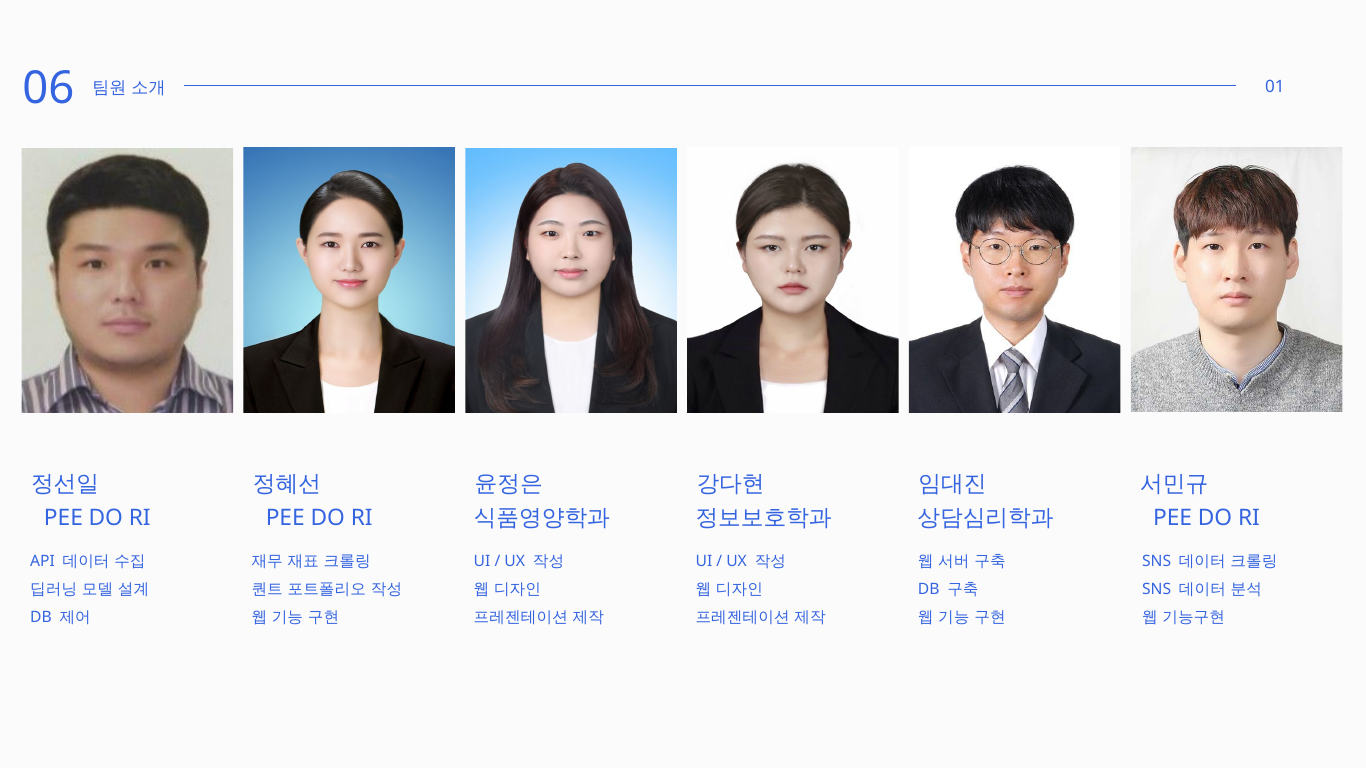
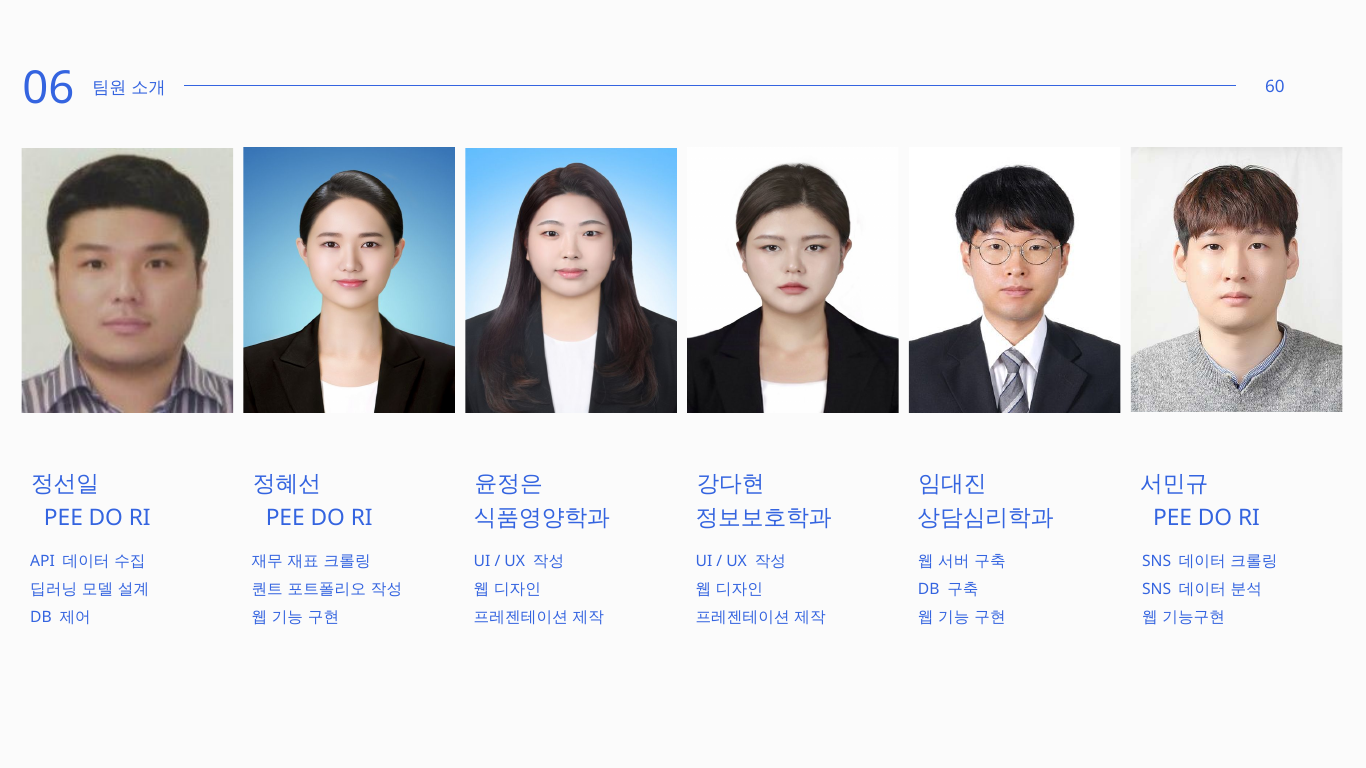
01: 01 -> 60
